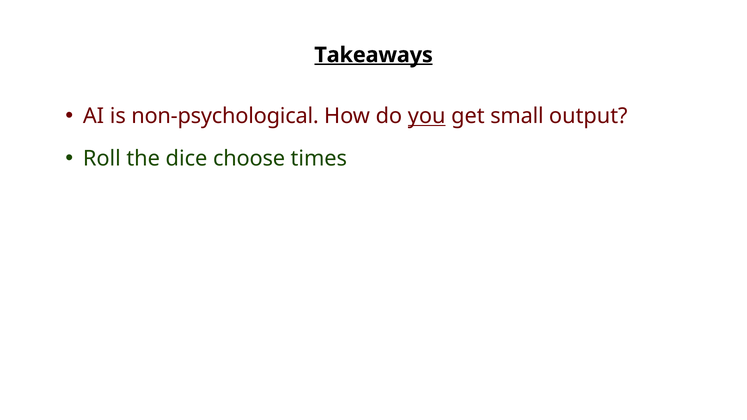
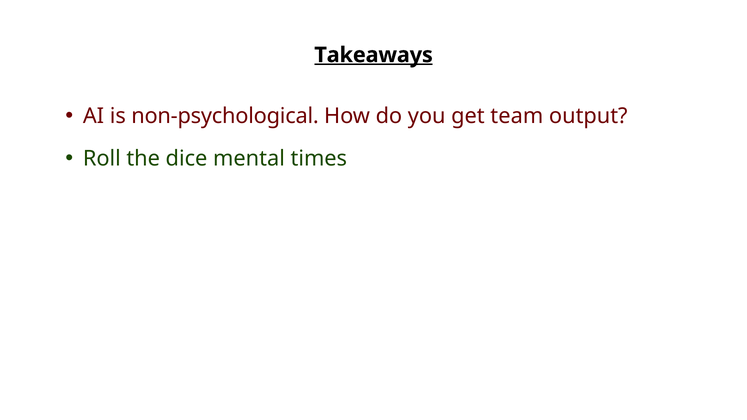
you underline: present -> none
small: small -> team
choose: choose -> mental
